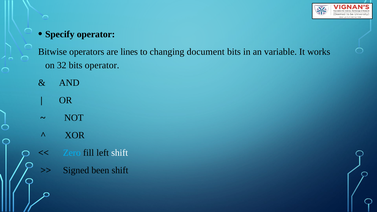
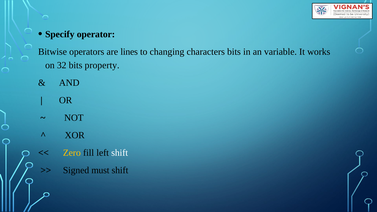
document: document -> characters
bits operator: operator -> property
Zero colour: light blue -> yellow
been: been -> must
